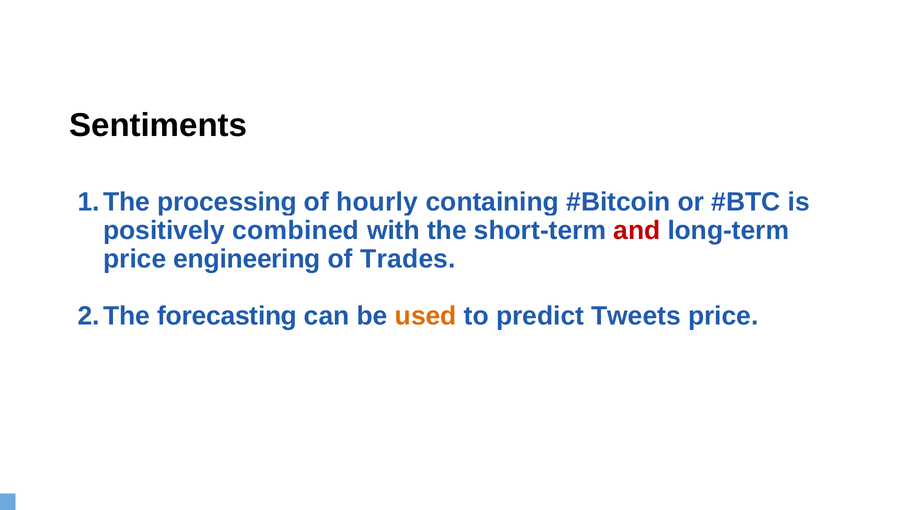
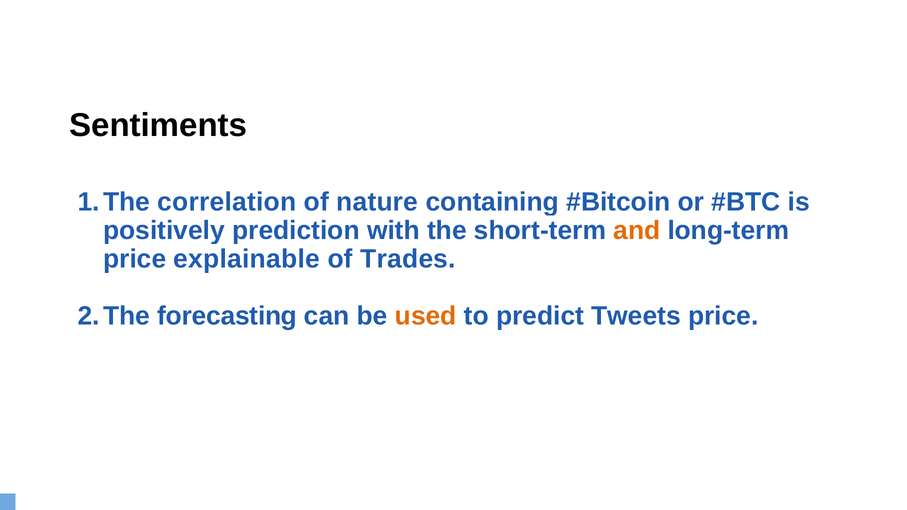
processing: processing -> correlation
hourly: hourly -> nature
combined: combined -> prediction
and colour: red -> orange
engineering: engineering -> explainable
